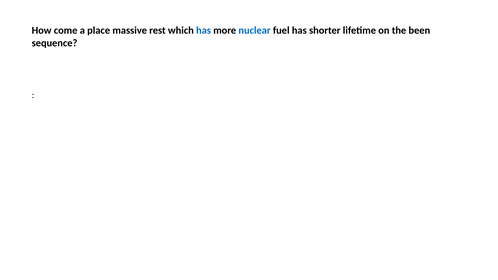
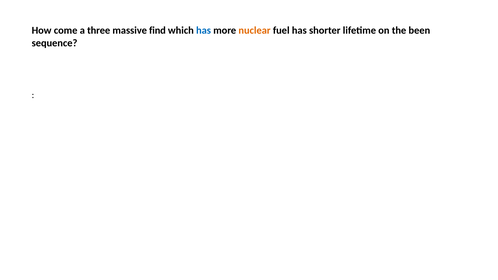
place: place -> three
rest: rest -> find
nuclear colour: blue -> orange
